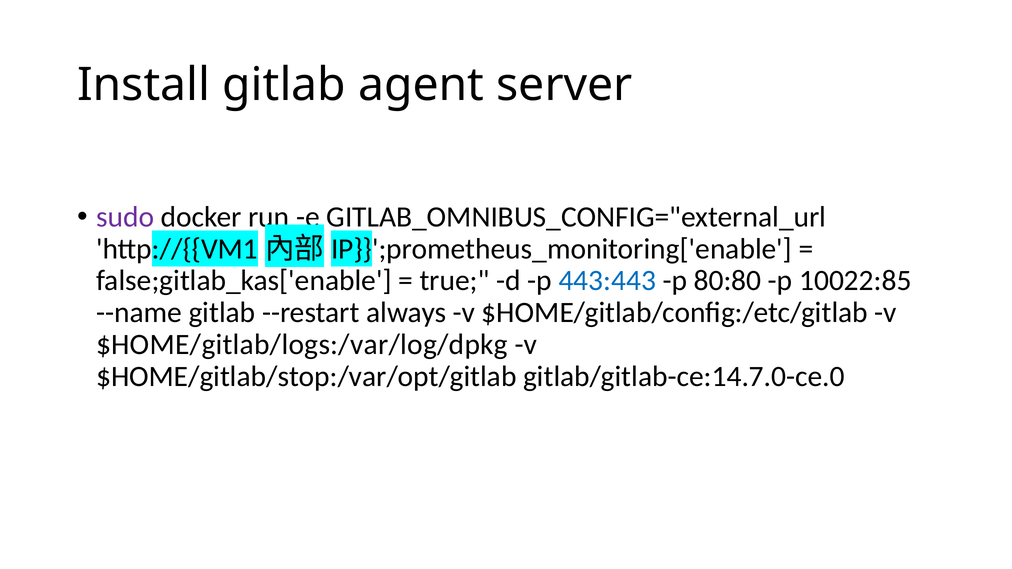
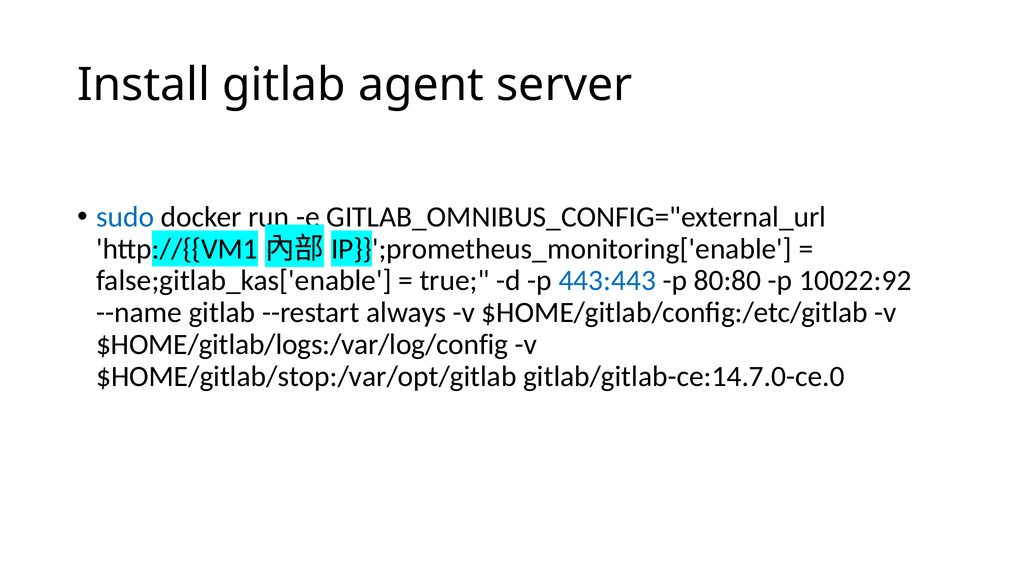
sudo colour: purple -> blue
10022:85: 10022:85 -> 10022:92
$HOME/gitlab/logs:/var/log/dpkg: $HOME/gitlab/logs:/var/log/dpkg -> $HOME/gitlab/logs:/var/log/config
